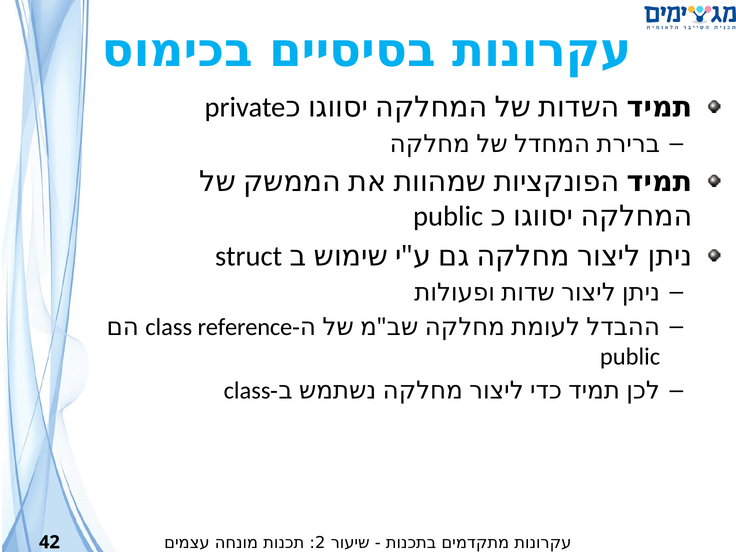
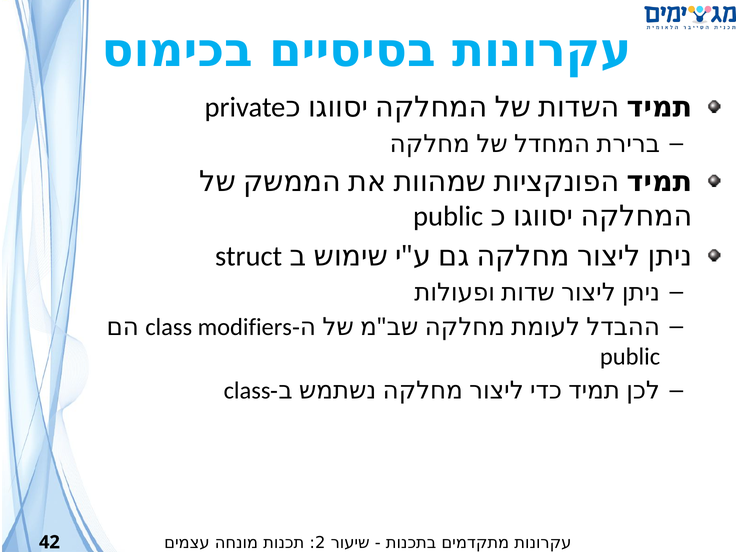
reference: reference -> modifiers
